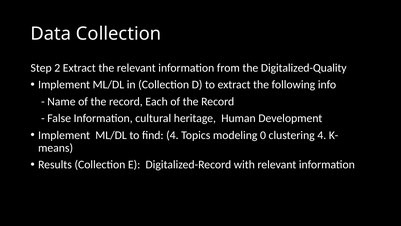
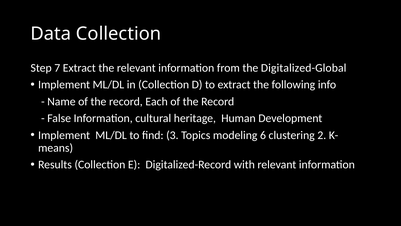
2: 2 -> 7
Digitalized-Quality: Digitalized-Quality -> Digitalized-Global
find 4: 4 -> 3
0: 0 -> 6
clustering 4: 4 -> 2
